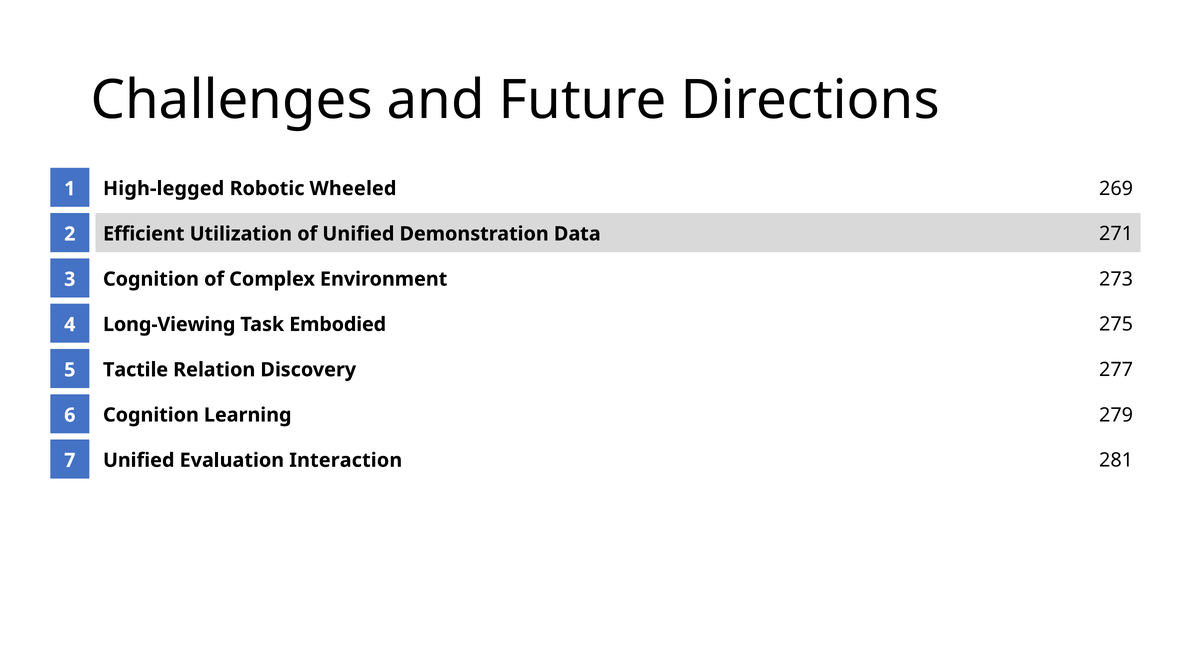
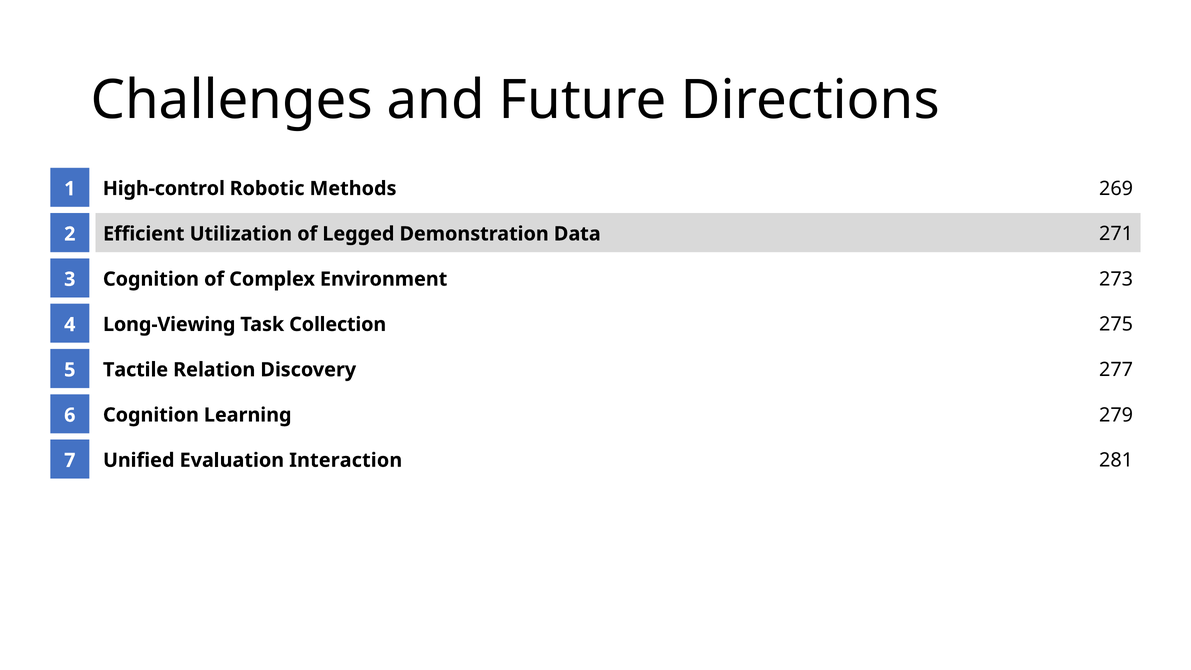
High-legged: High-legged -> High-control
Wheeled: Wheeled -> Methods
of Unified: Unified -> Legged
Embodied: Embodied -> Collection
